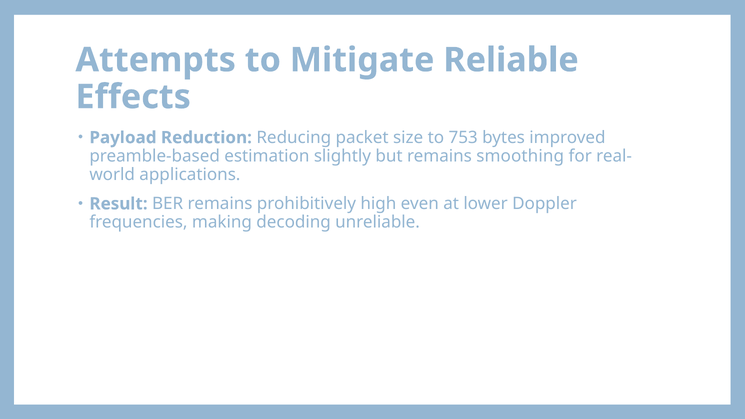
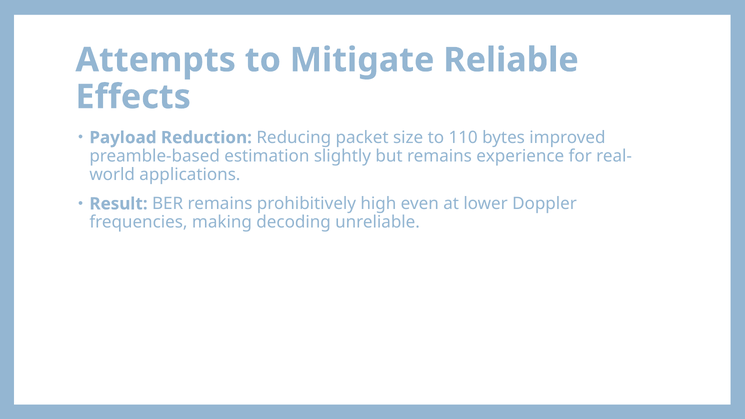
753: 753 -> 110
smoothing: smoothing -> experience
